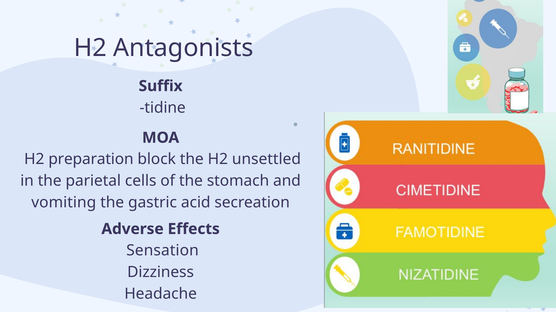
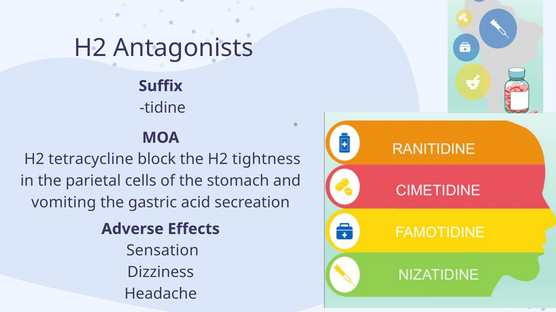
preparation: preparation -> tetracycline
unsettled: unsettled -> tightness
